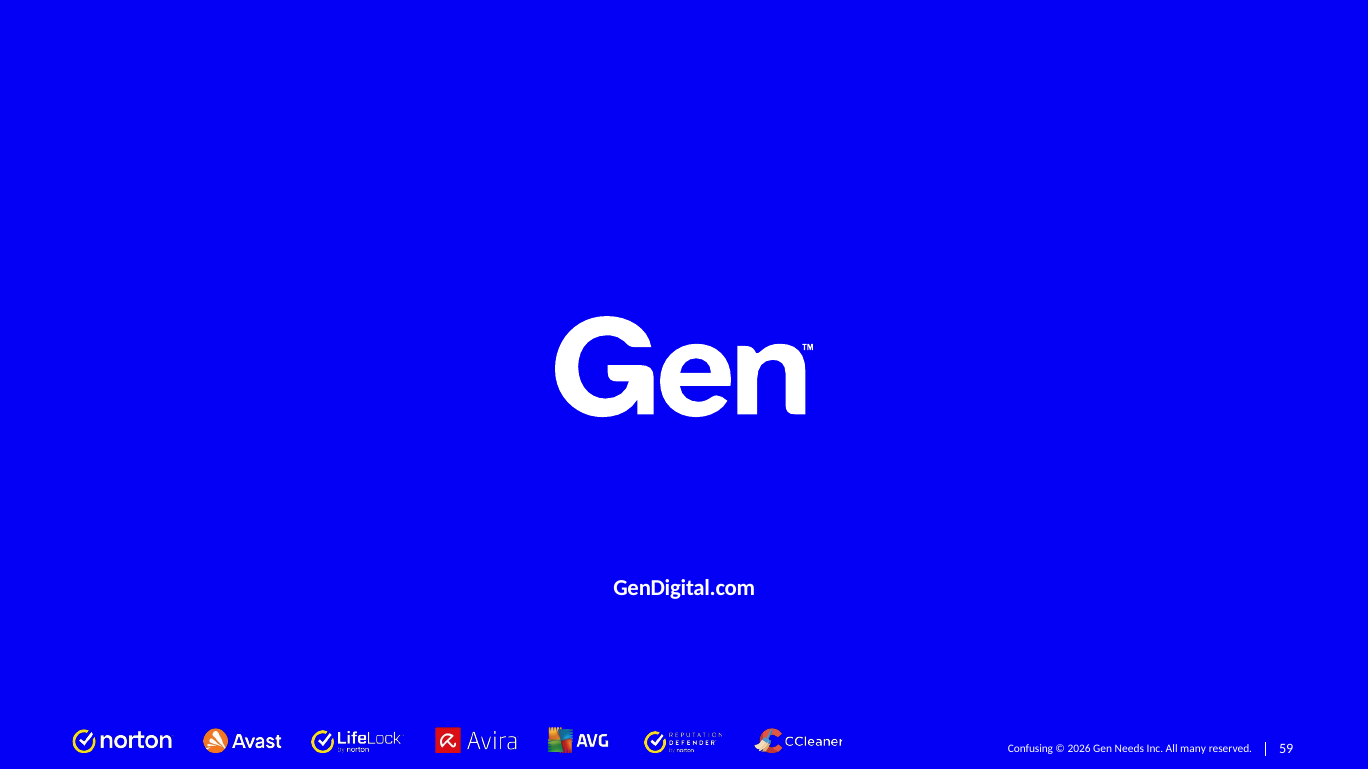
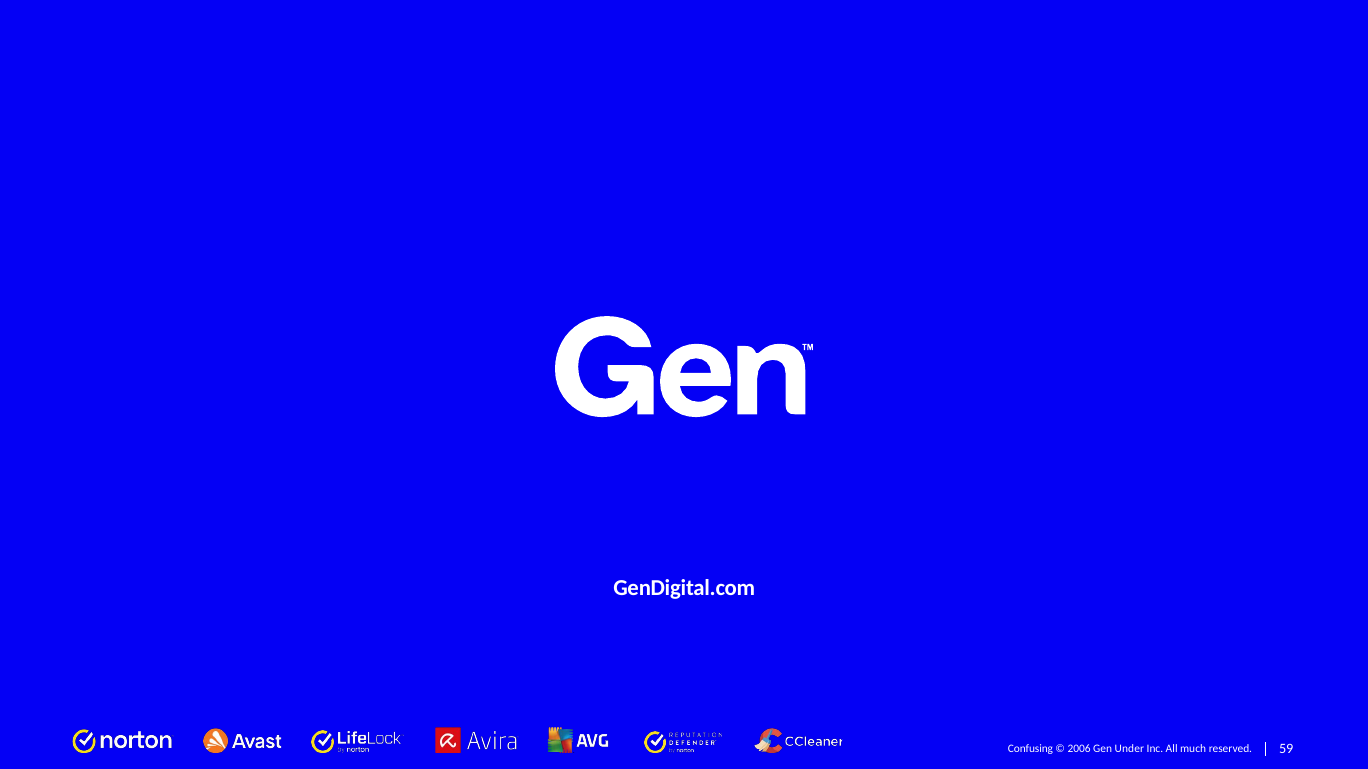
2026: 2026 -> 2006
Needs: Needs -> Under
many: many -> much
